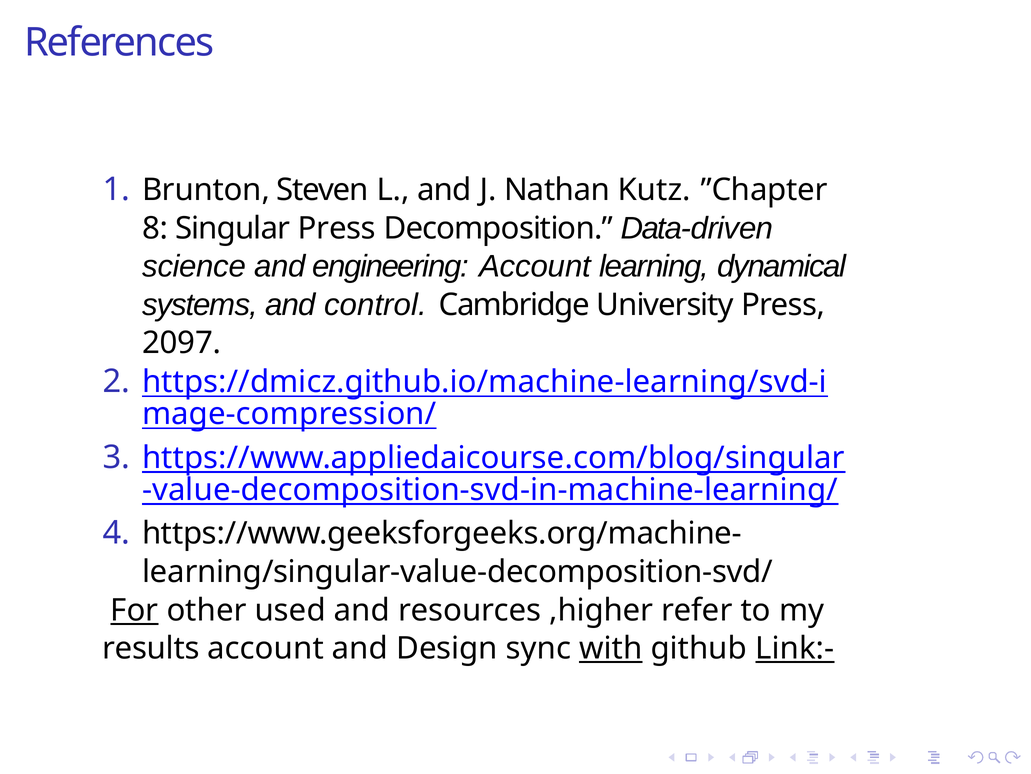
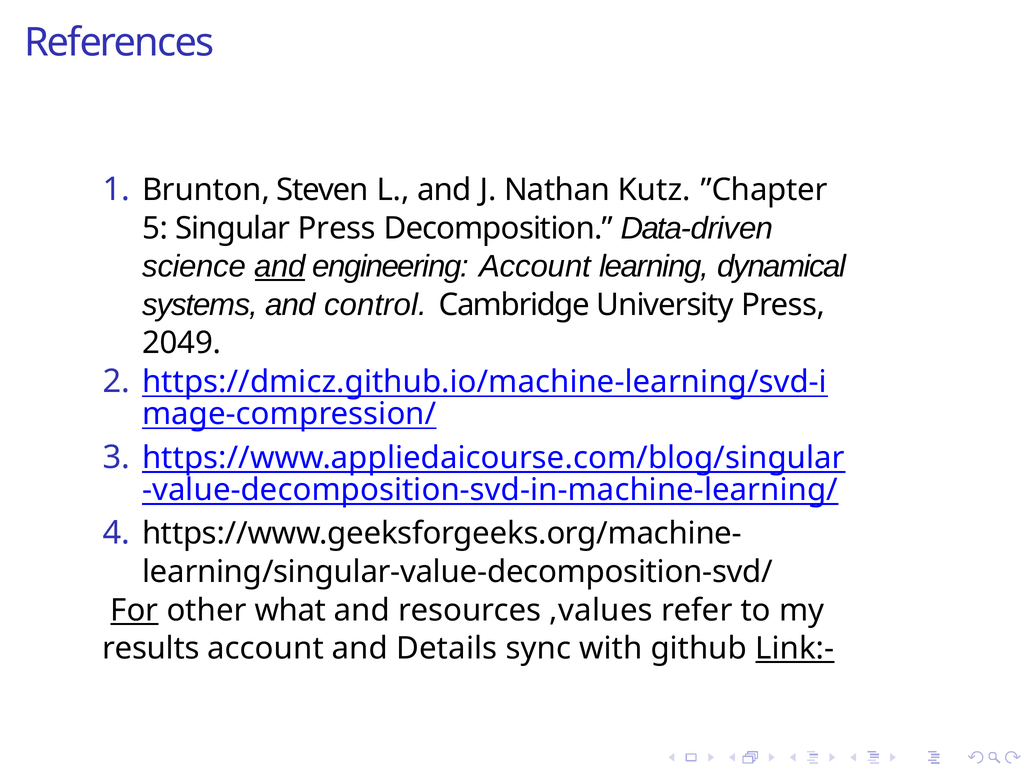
8: 8 -> 5
and at (280, 267) underline: none -> present
2097: 2097 -> 2049
used: used -> what
,higher: ,higher -> ,values
Design: Design -> Details
with underline: present -> none
